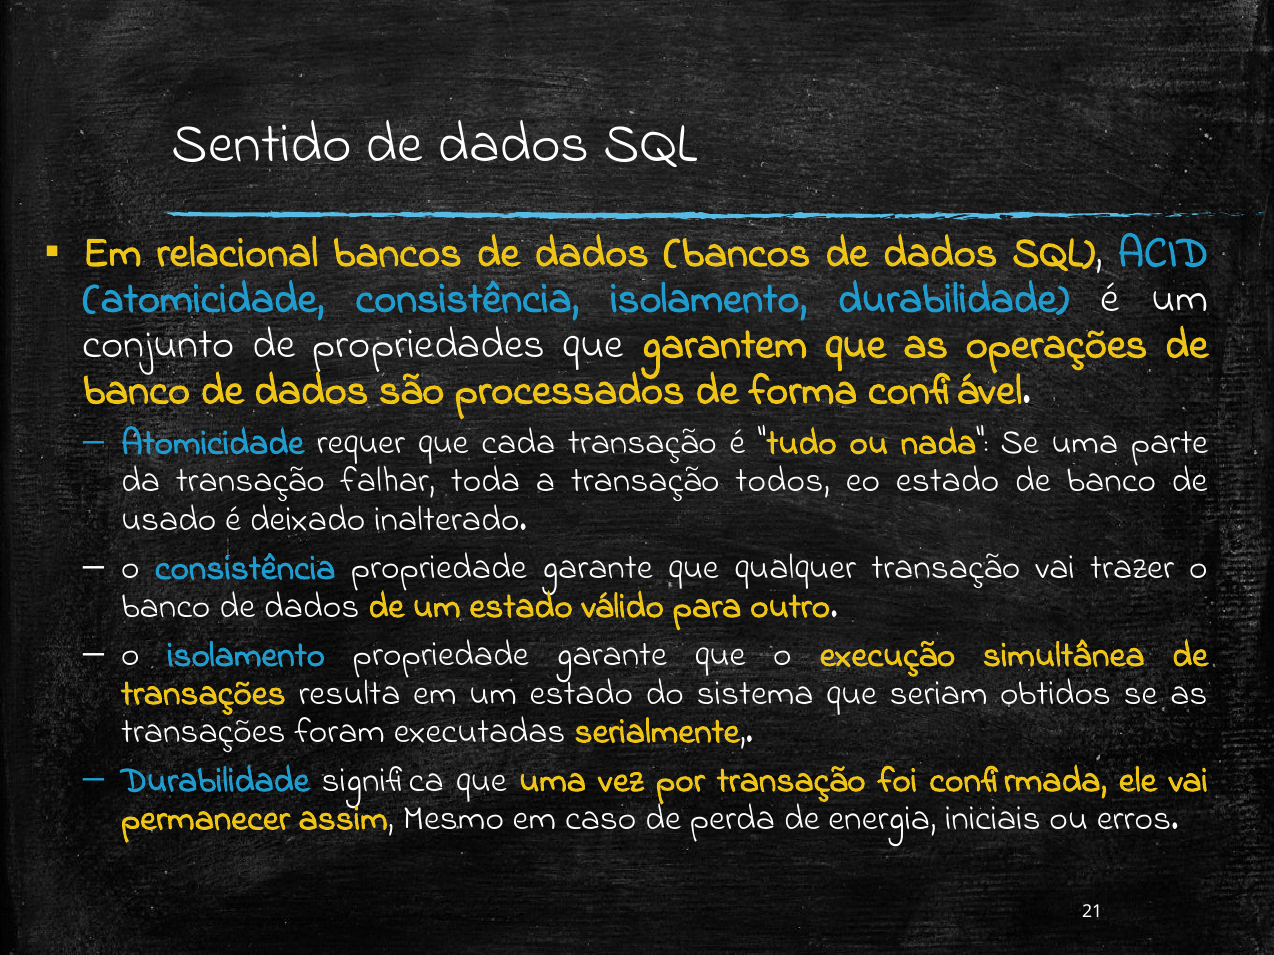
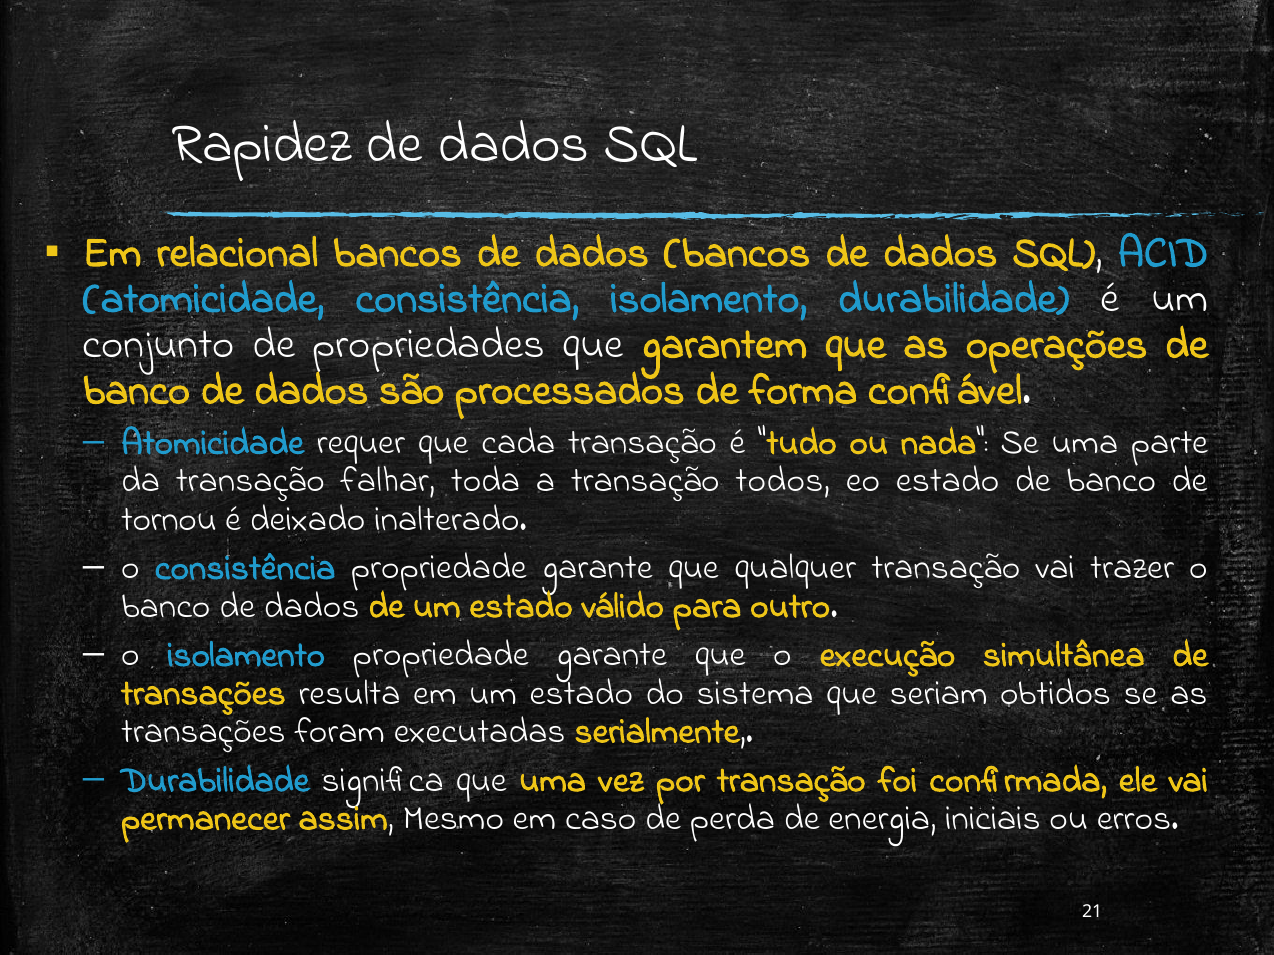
Sentido: Sentido -> Rapidez
usado: usado -> tornou
